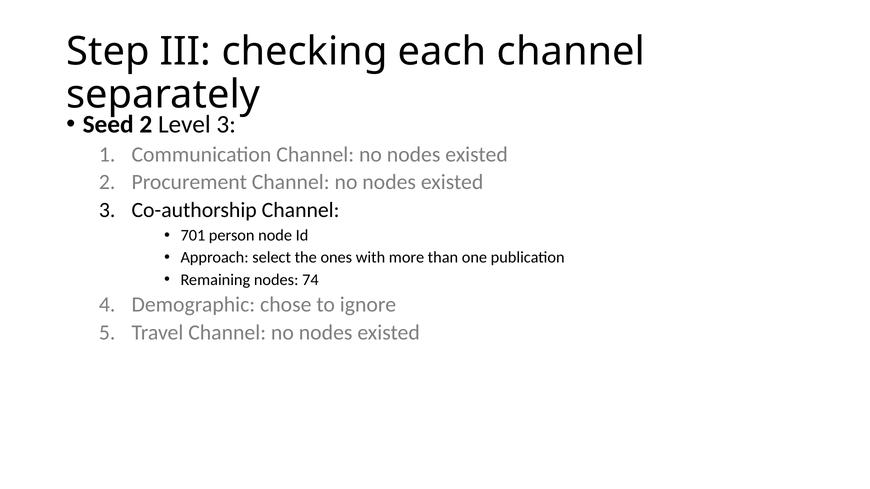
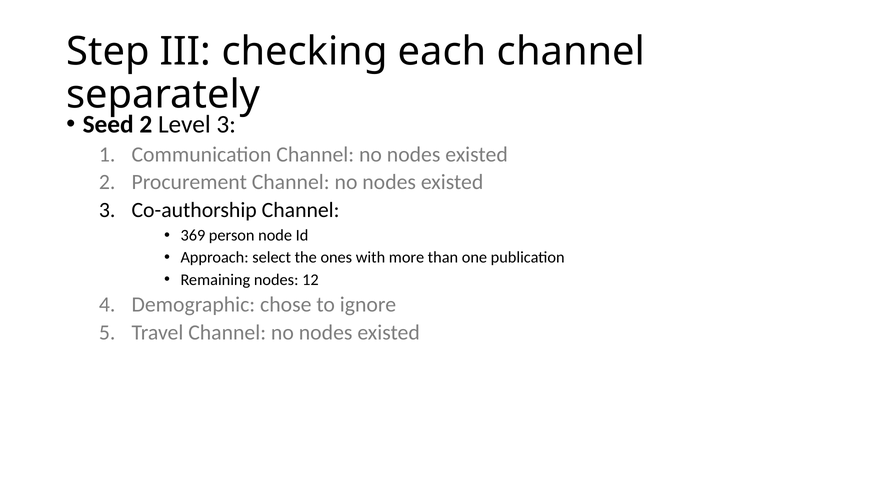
701: 701 -> 369
74: 74 -> 12
